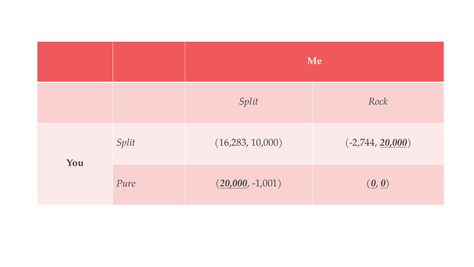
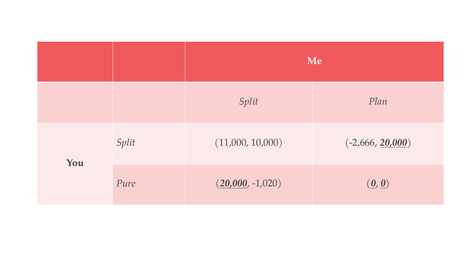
Rock: Rock -> Plan
16,283: 16,283 -> 11,000
-2,744: -2,744 -> -2,666
-1,001: -1,001 -> -1,020
